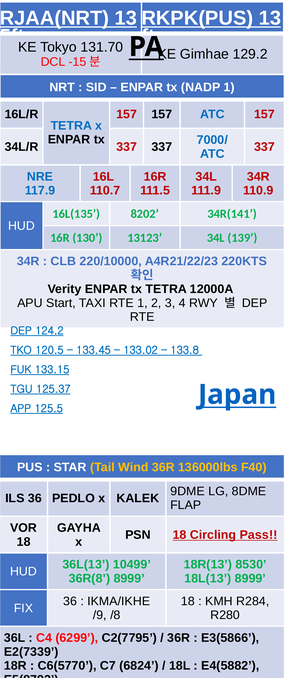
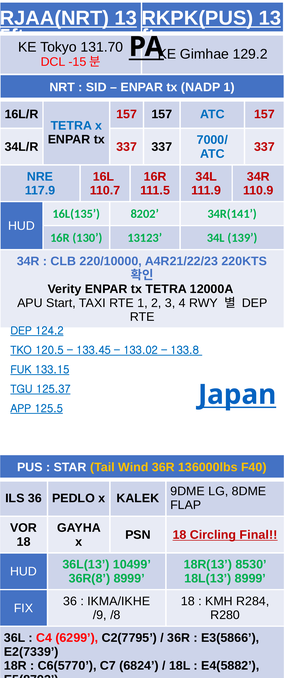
Pass: Pass -> Final
